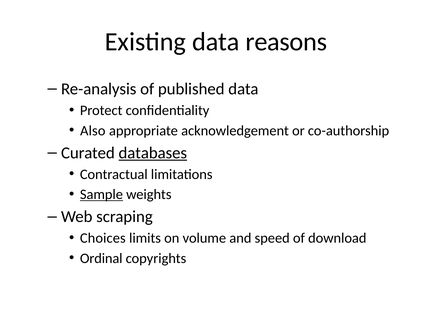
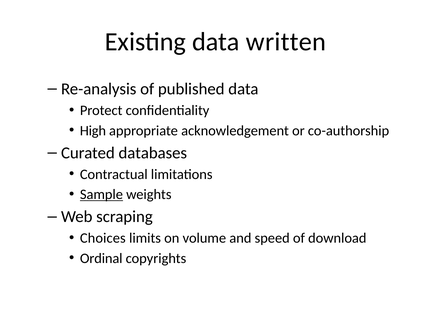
reasons: reasons -> written
Also: Also -> High
databases underline: present -> none
